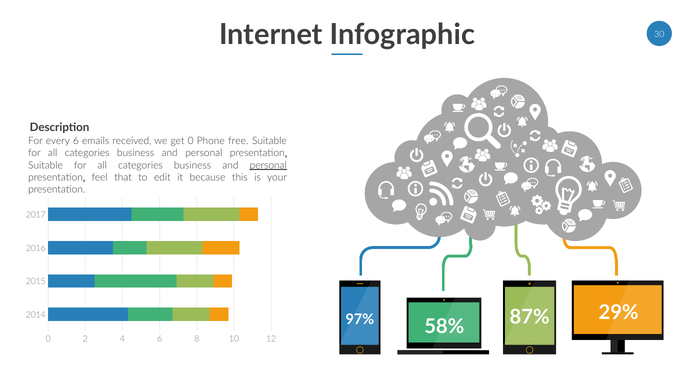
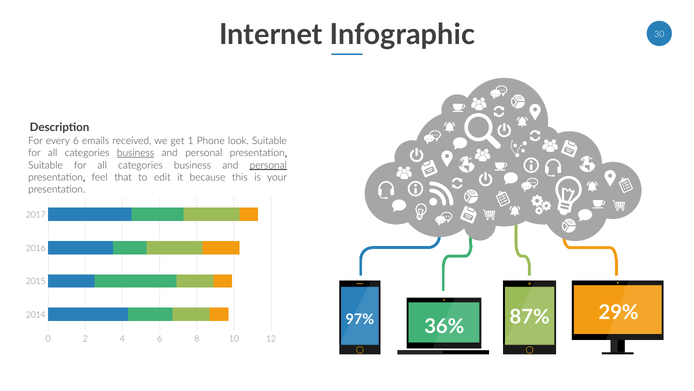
get 0: 0 -> 1
free: free -> look
business at (136, 153) underline: none -> present
58%: 58% -> 36%
